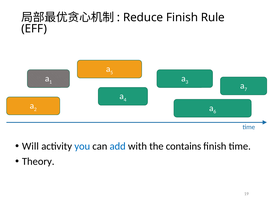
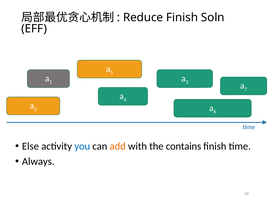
Rule: Rule -> Soln
Will: Will -> Else
add colour: blue -> orange
Theory: Theory -> Always
